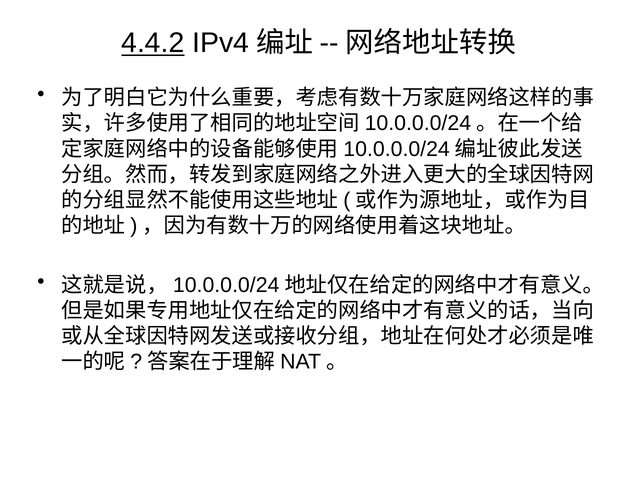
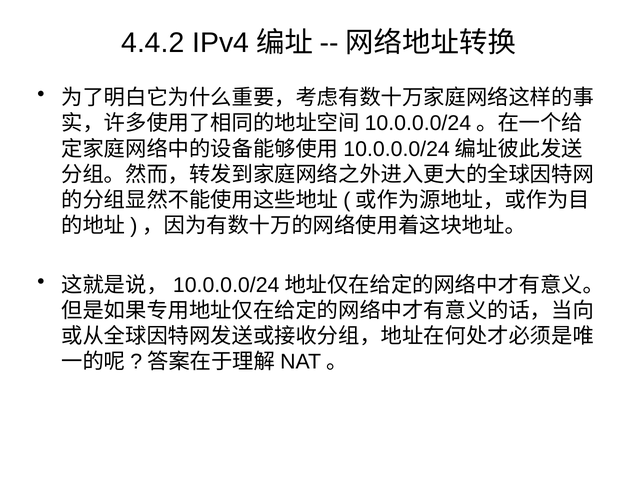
4.4.2 underline: present -> none
